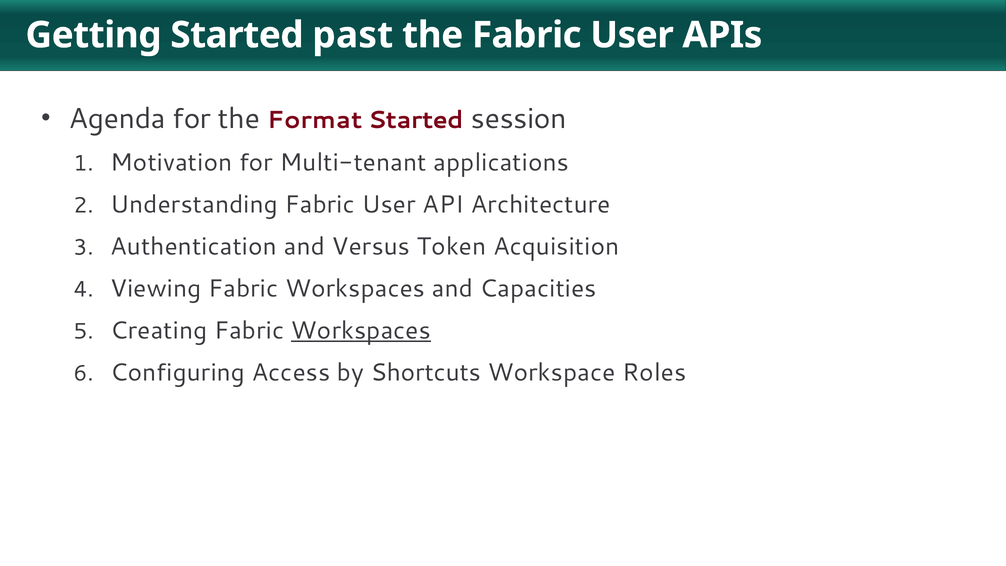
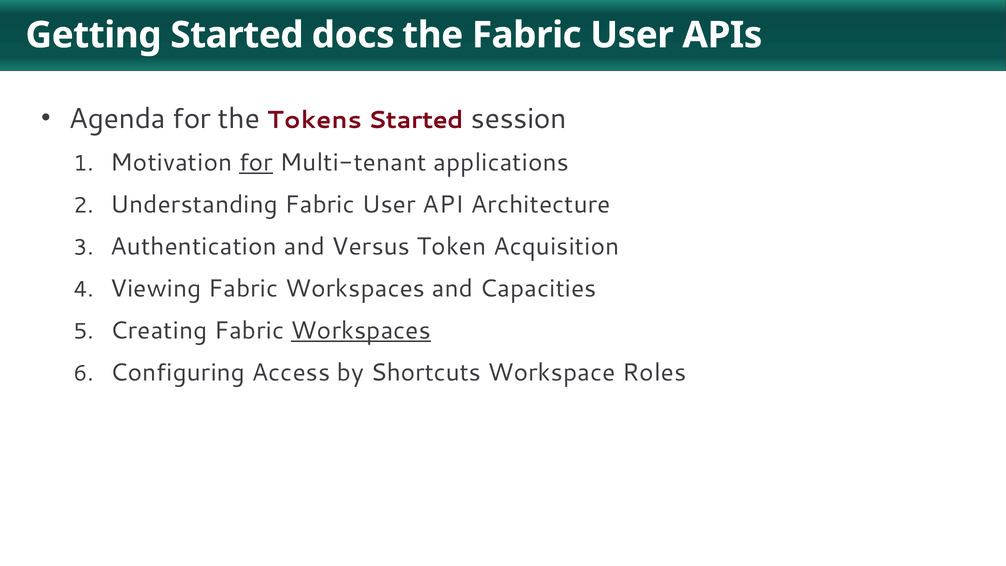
past: past -> docs
Format: Format -> Tokens
for at (256, 163) underline: none -> present
